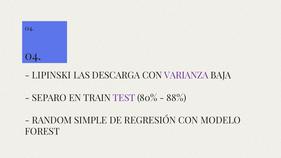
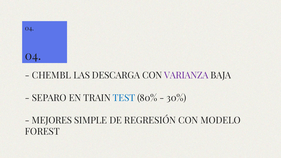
LIPINSKI: LIPINSKI -> CHEMBL
TEST colour: purple -> blue
88%: 88% -> 30%
RANDOM: RANDOM -> MEJORES
